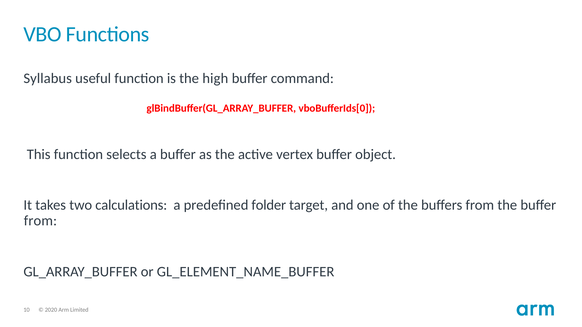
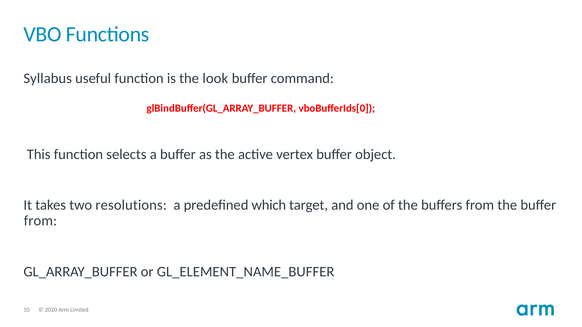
high: high -> look
calculations: calculations -> resolutions
folder: folder -> which
